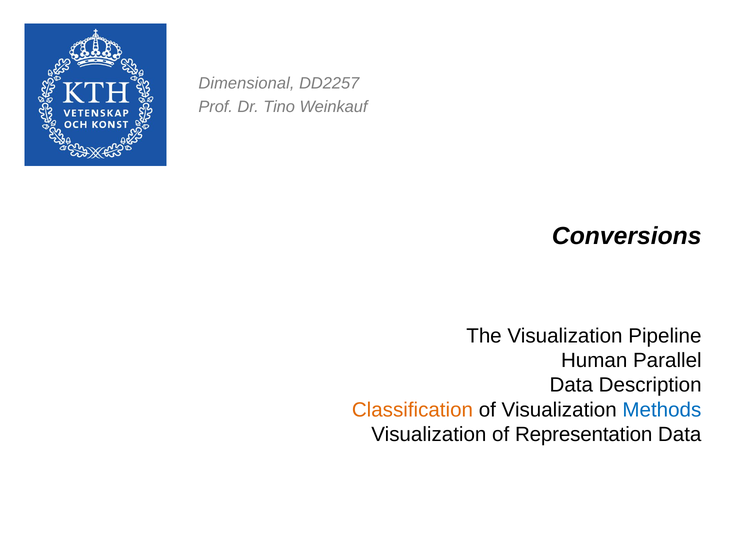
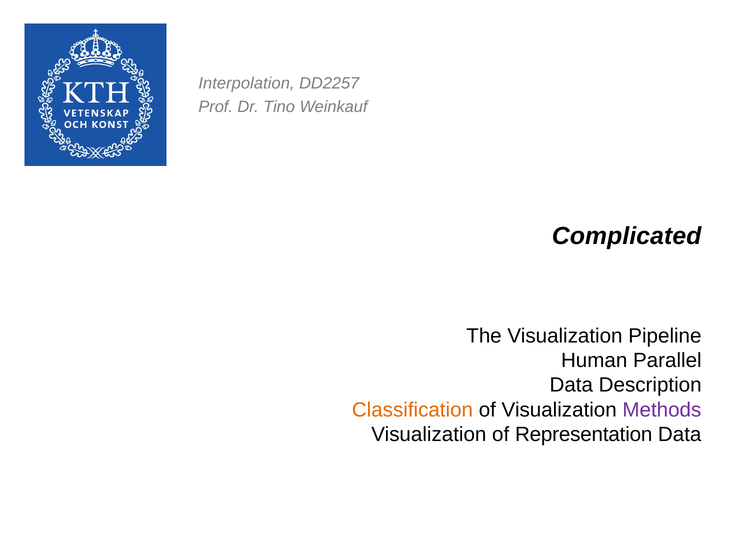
Dimensional: Dimensional -> Interpolation
Conversions: Conversions -> Complicated
Methods colour: blue -> purple
